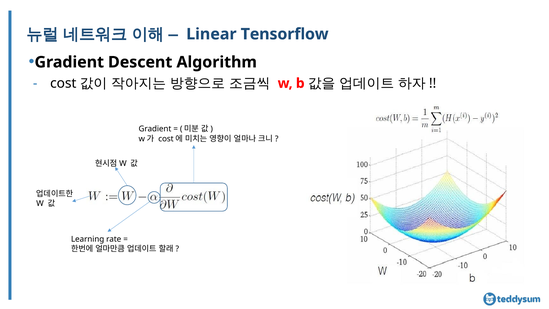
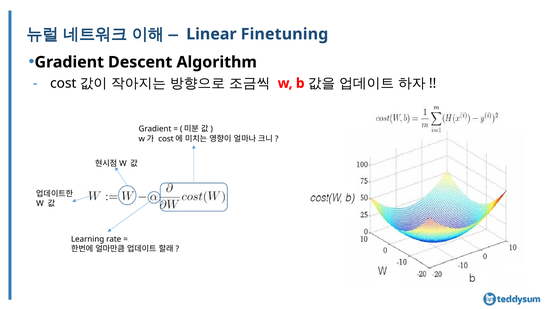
Tensorflow: Tensorflow -> Finetuning
